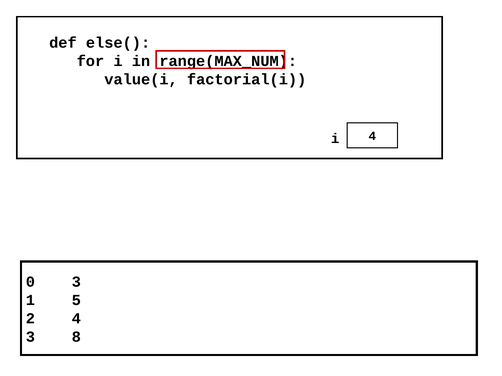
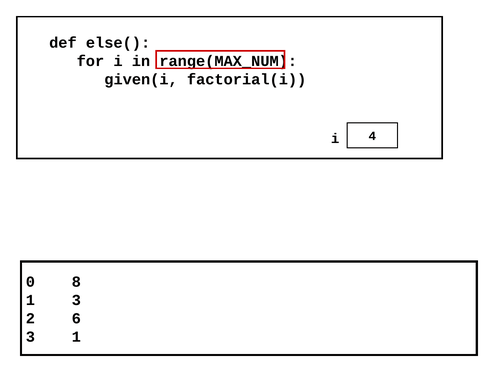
value(i: value(i -> given(i
0 3: 3 -> 8
1 5: 5 -> 3
2 4: 4 -> 6
3 8: 8 -> 1
